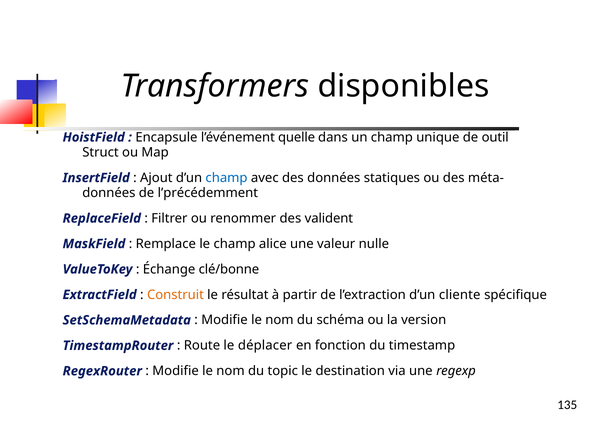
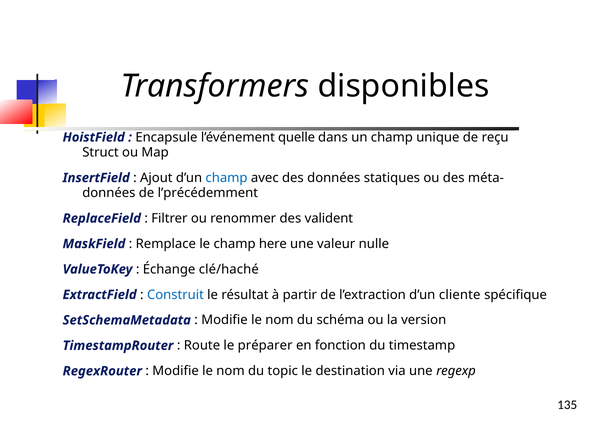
outil: outil -> reçu
alice: alice -> here
clé/bonne: clé/bonne -> clé/haché
Construit colour: orange -> blue
déplacer: déplacer -> préparer
